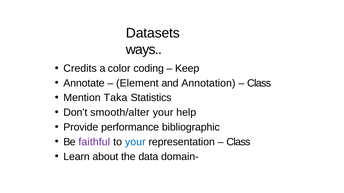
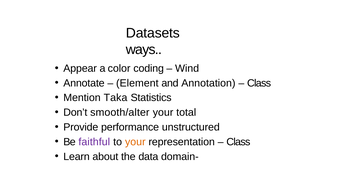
Credits: Credits -> Appear
Keep: Keep -> Wind
help: help -> total
bibliographic: bibliographic -> unstructured
your at (135, 142) colour: blue -> orange
